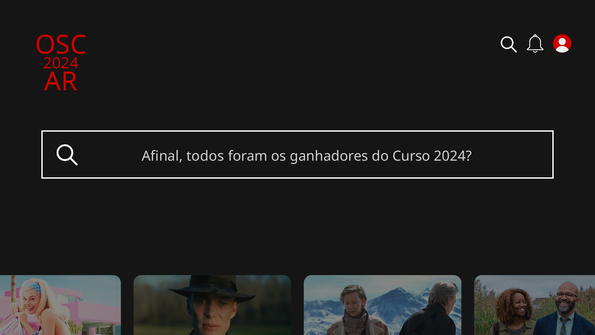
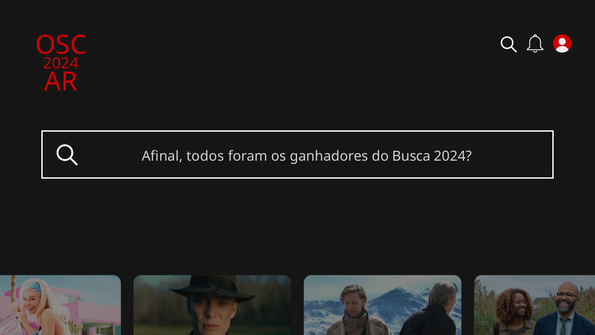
Curso: Curso -> Busca
